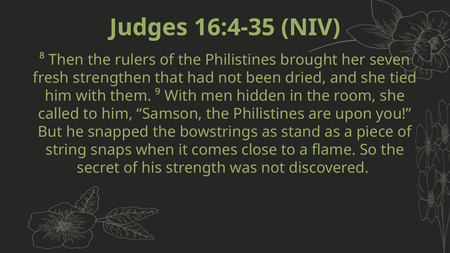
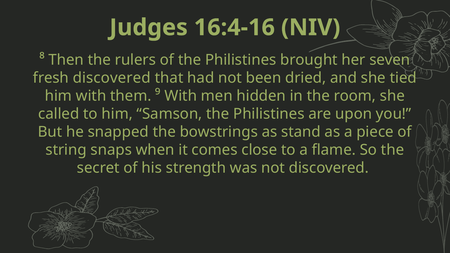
16:4-35: 16:4-35 -> 16:4-16
fresh strengthen: strengthen -> discovered
